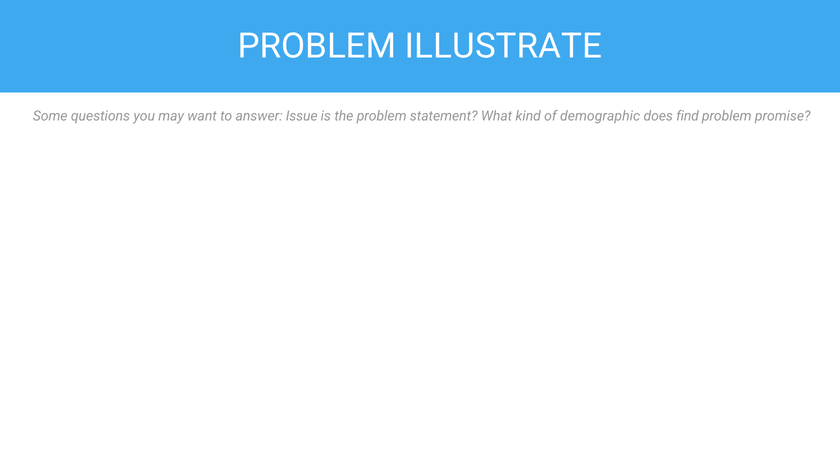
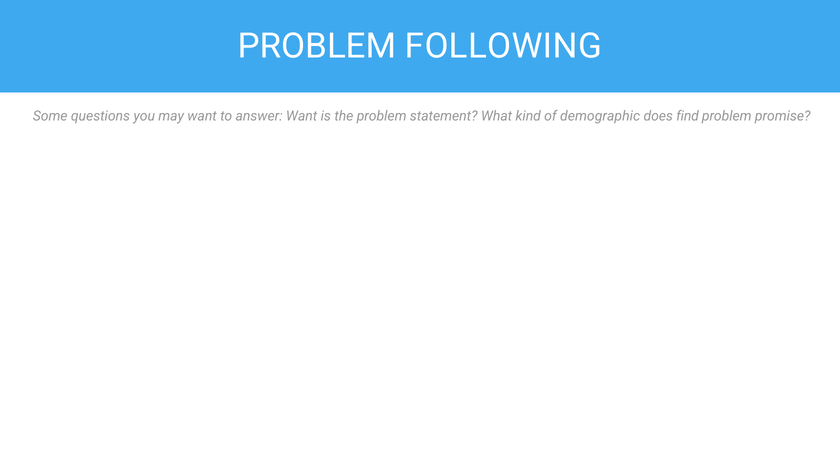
ILLUSTRATE: ILLUSTRATE -> FOLLOWING
answer Issue: Issue -> Want
